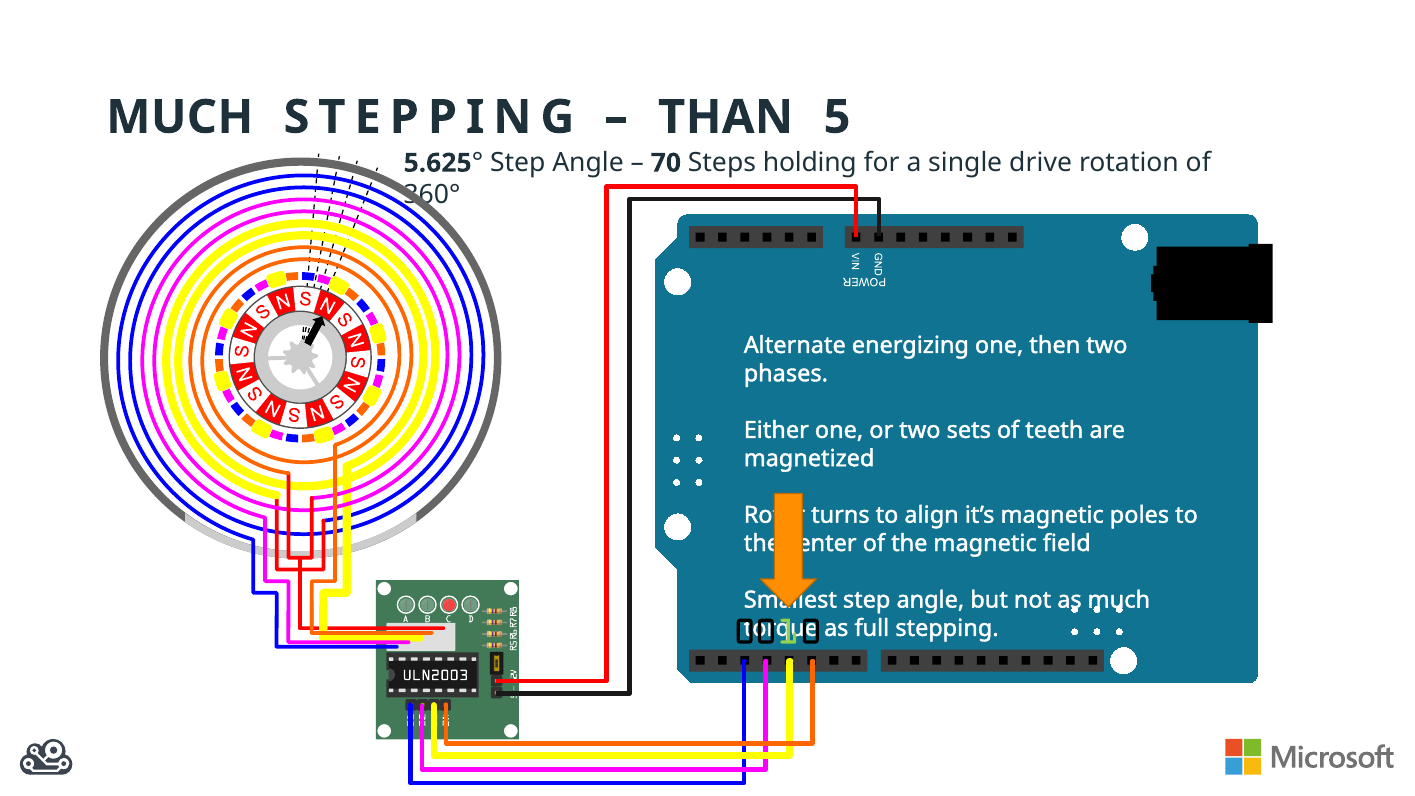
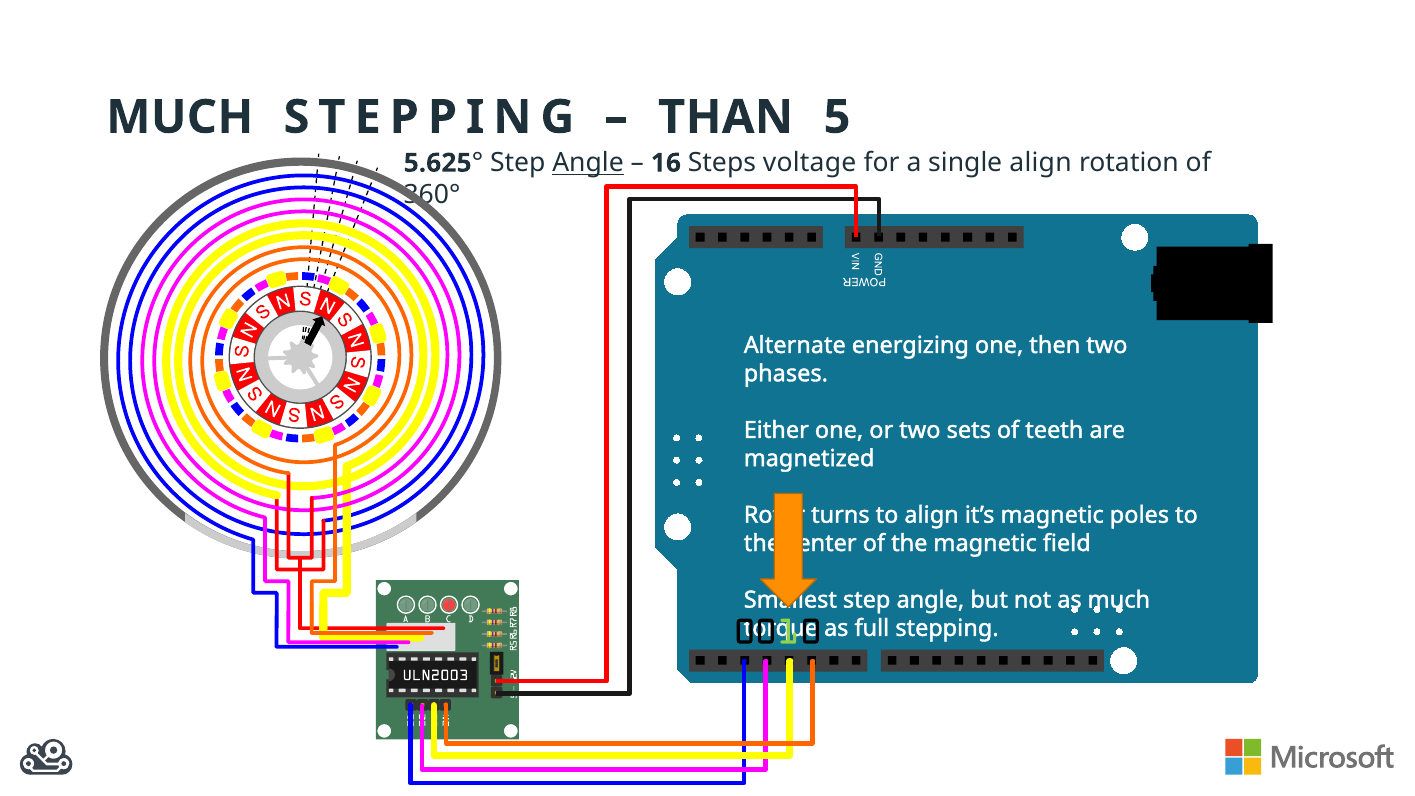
Angle at (588, 163) underline: none -> present
70: 70 -> 16
holding: holding -> voltage
single drive: drive -> align
